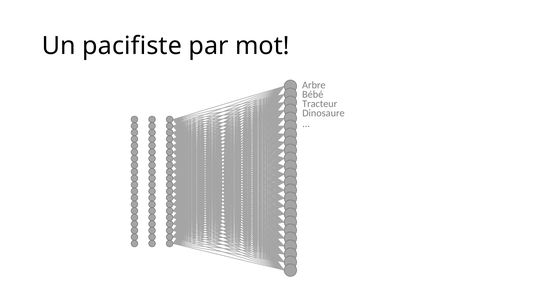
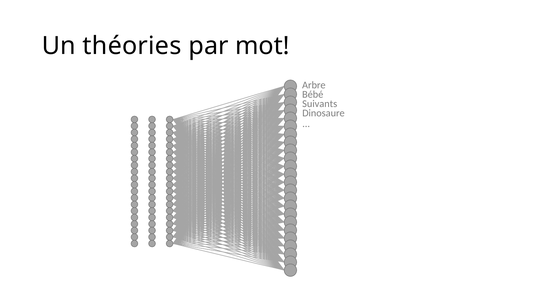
pacifiste: pacifiste -> théories
Tracteur: Tracteur -> Suivants
